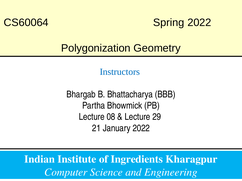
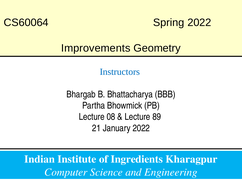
Polygonization: Polygonization -> Improvements
29: 29 -> 89
